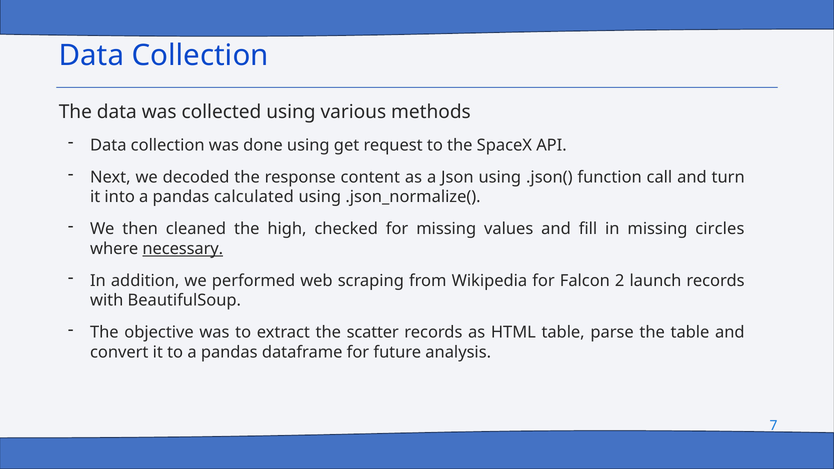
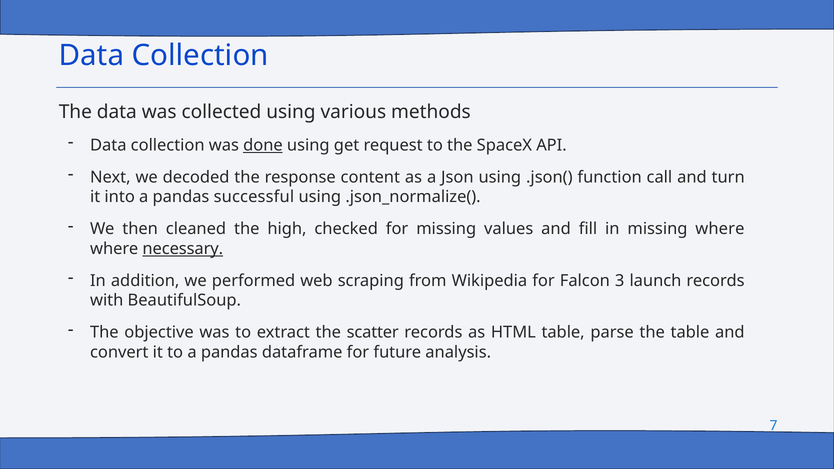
done underline: none -> present
calculated: calculated -> successful
missing circles: circles -> where
2: 2 -> 3
